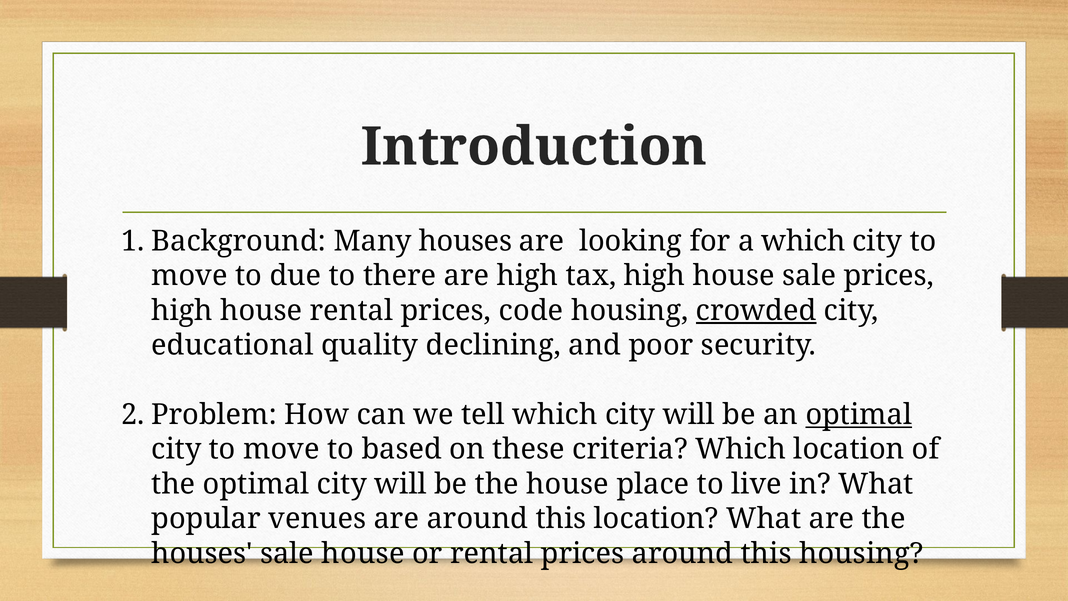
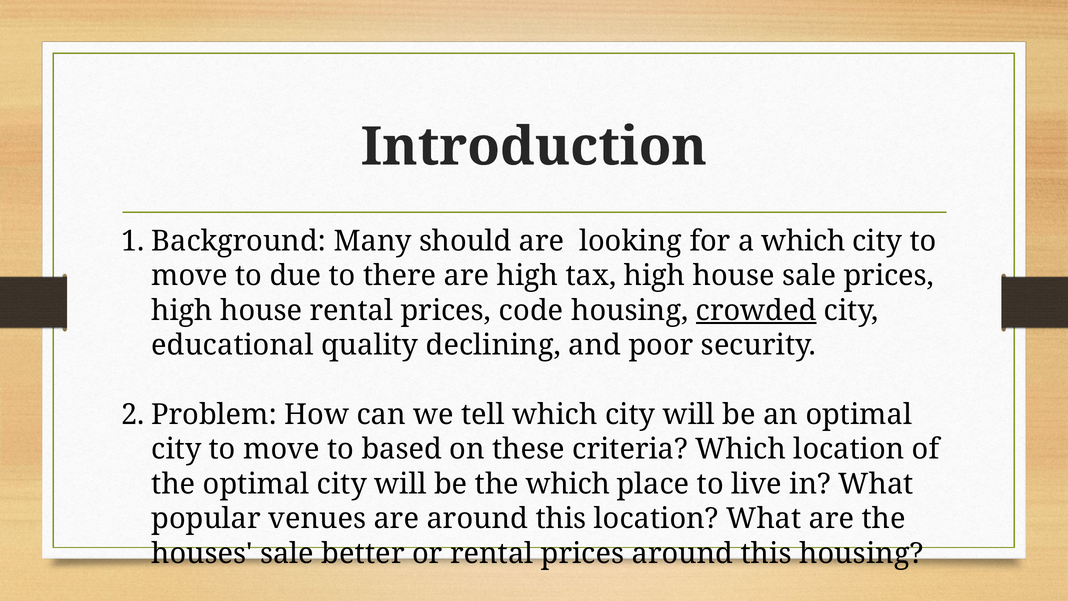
Many houses: houses -> should
optimal at (859, 415) underline: present -> none
the house: house -> which
sale house: house -> better
